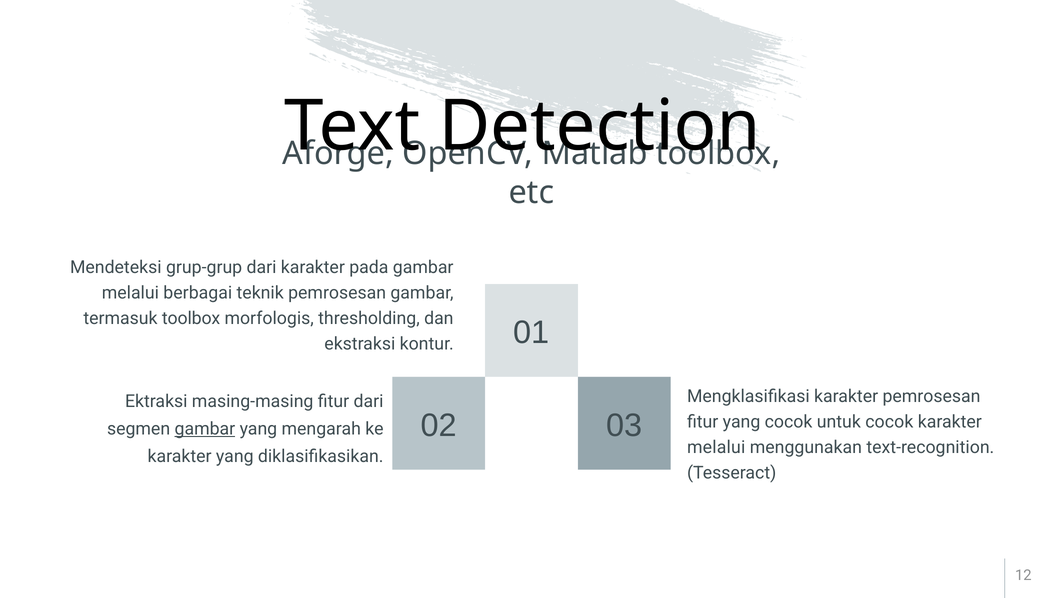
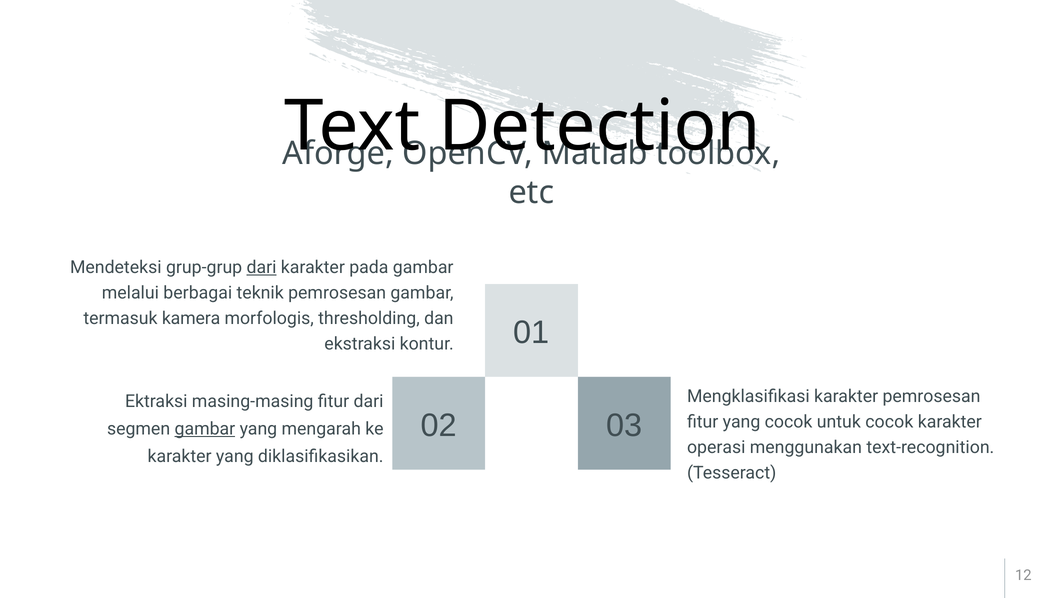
dari at (262, 267) underline: none -> present
termasuk toolbox: toolbox -> kamera
melalui at (716, 447): melalui -> operasi
